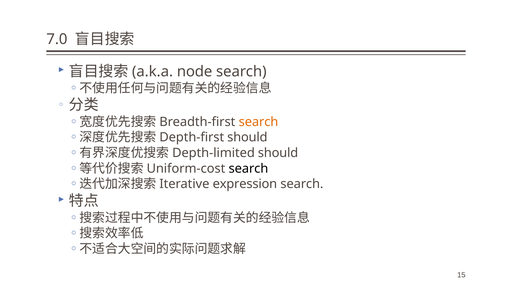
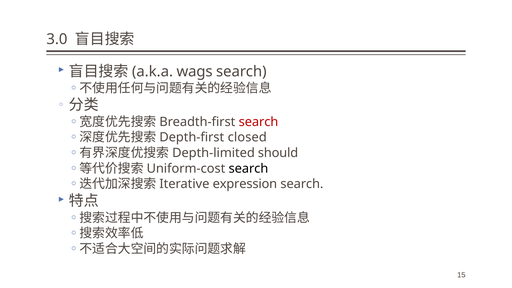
7.0: 7.0 -> 3.0
node: node -> wags
search at (258, 122) colour: orange -> red
should at (247, 137): should -> closed
